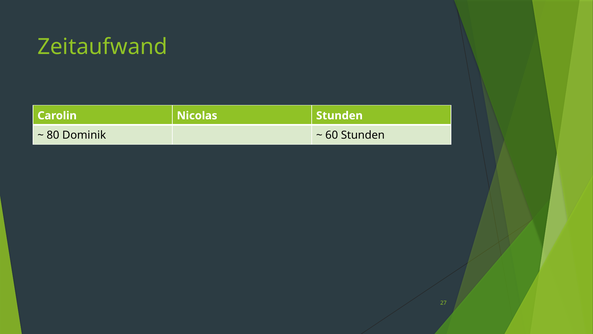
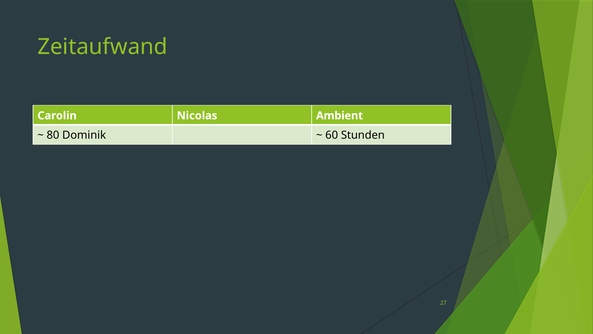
Nicolas Stunden: Stunden -> Ambient
